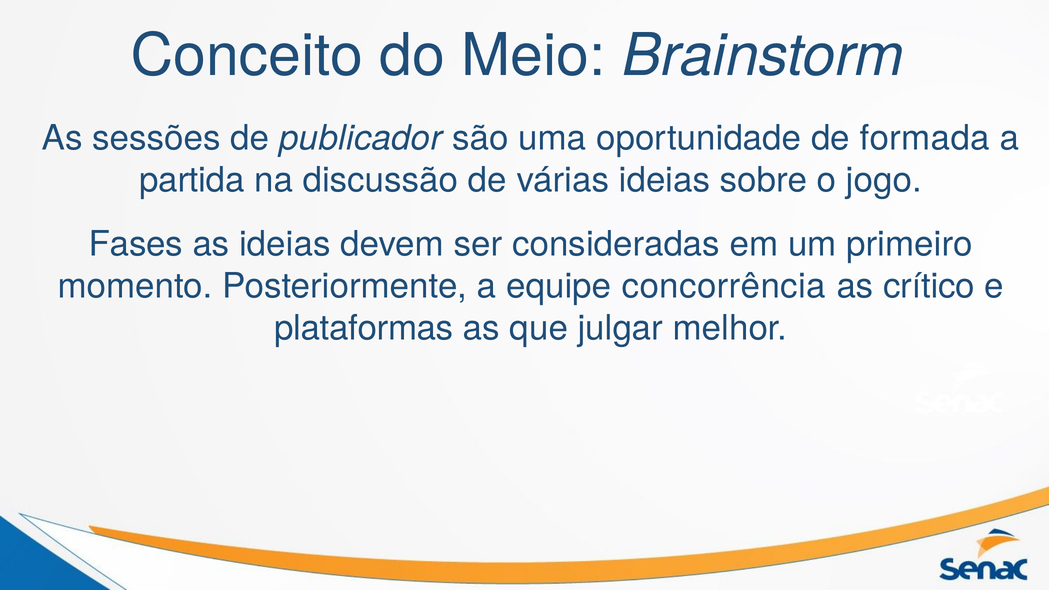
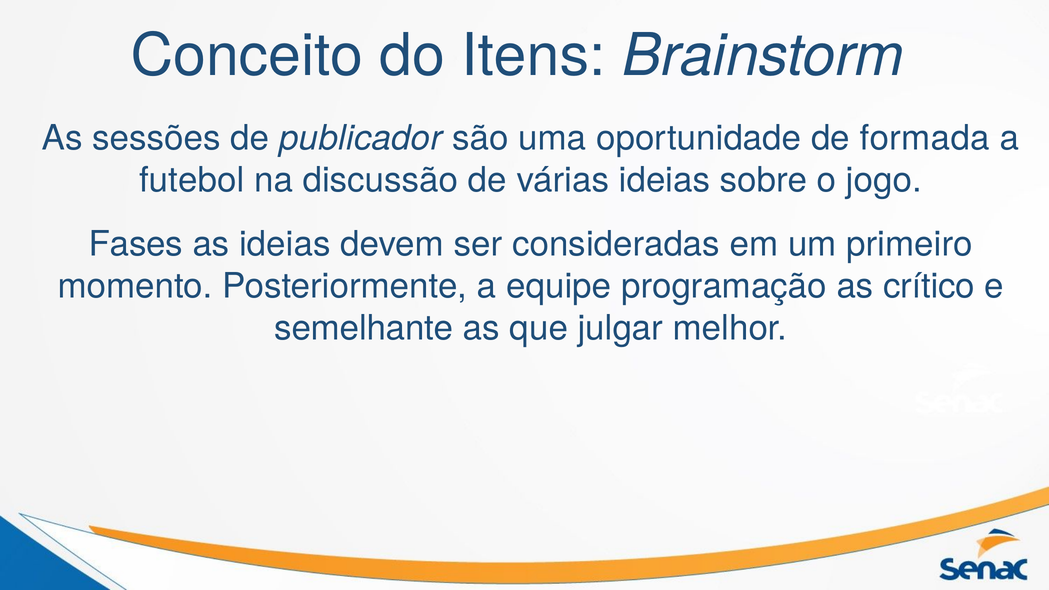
Meio: Meio -> Itens
partida: partida -> futebol
concorrência: concorrência -> programação
plataformas: plataformas -> semelhante
